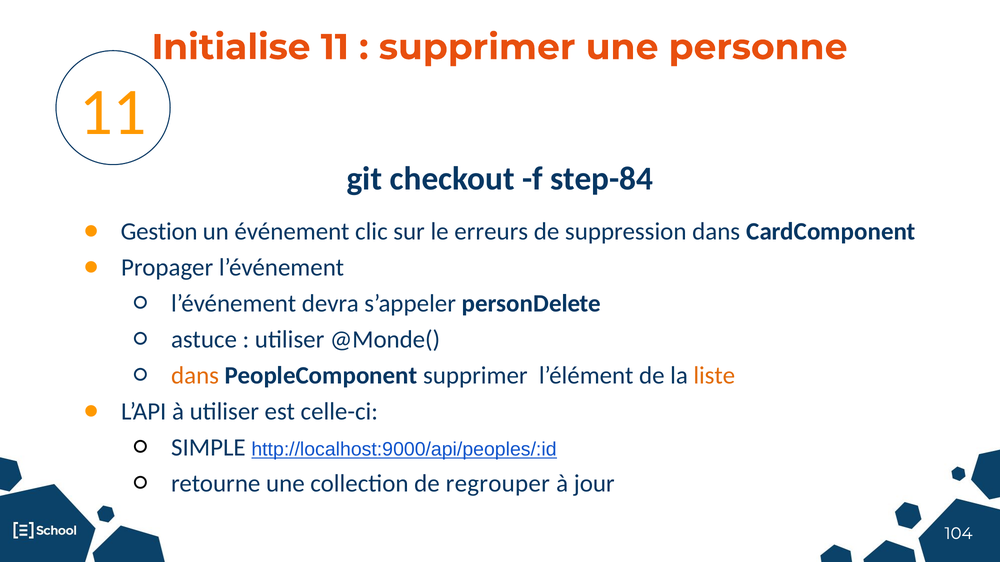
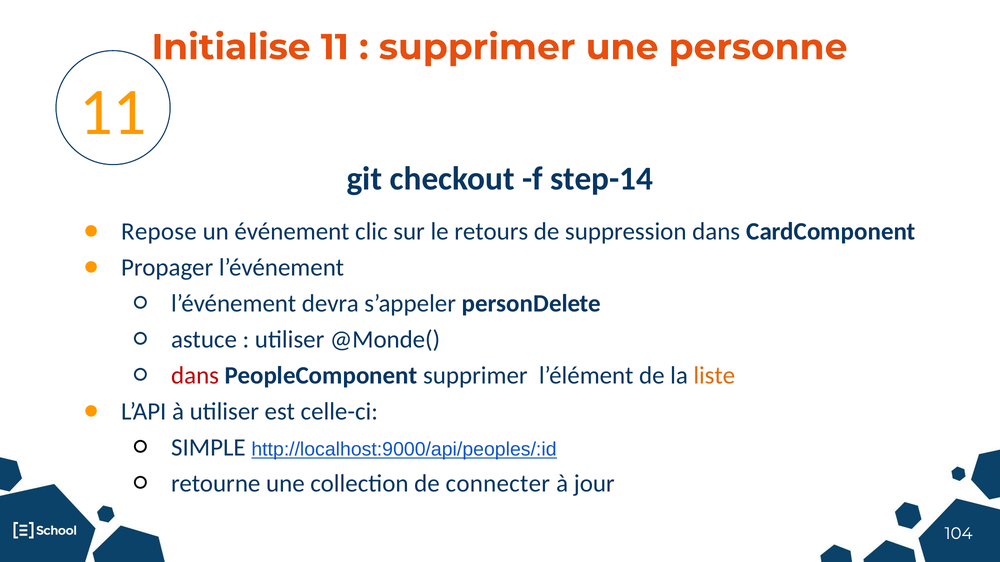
step-84: step-84 -> step-14
Gestion: Gestion -> Repose
erreurs: erreurs -> retours
dans at (195, 376) colour: orange -> red
regrouper: regrouper -> connecter
